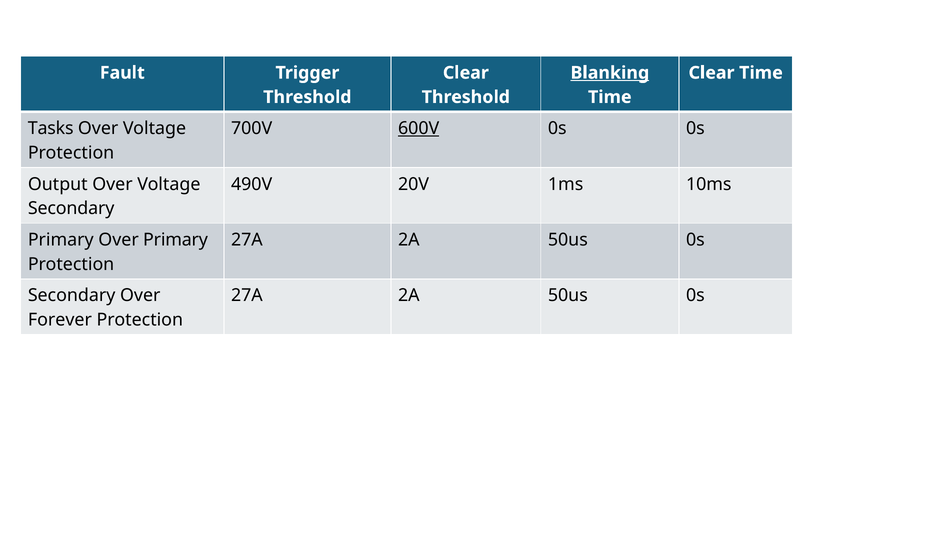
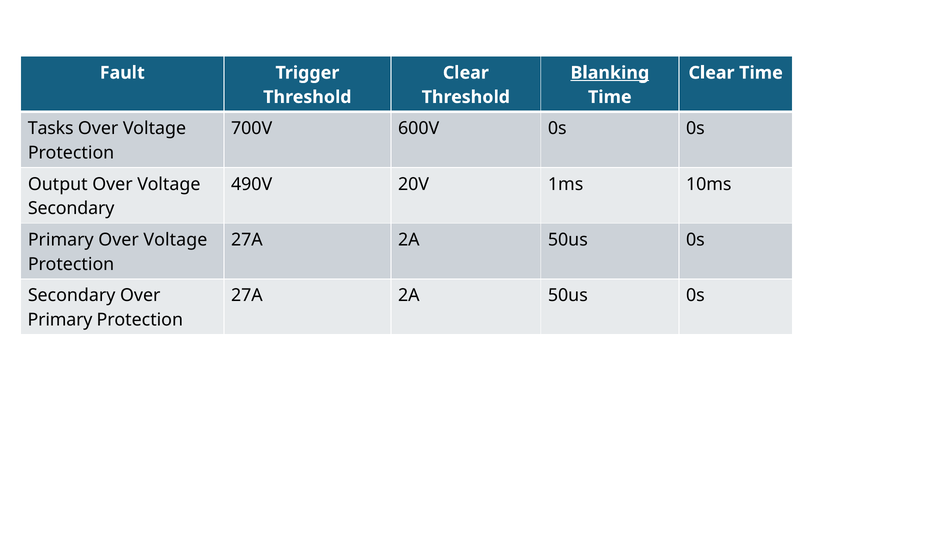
600V underline: present -> none
Primary Over Primary: Primary -> Voltage
Forever at (60, 320): Forever -> Primary
